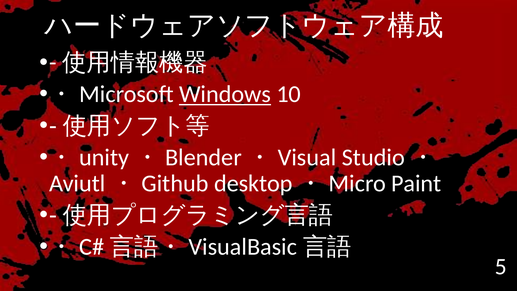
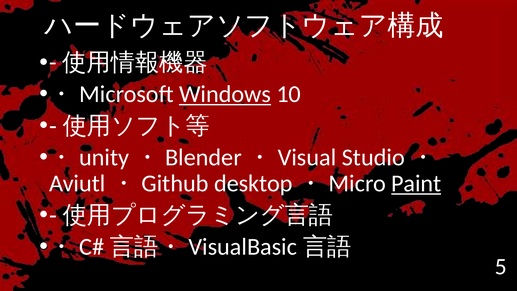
Paint underline: none -> present
